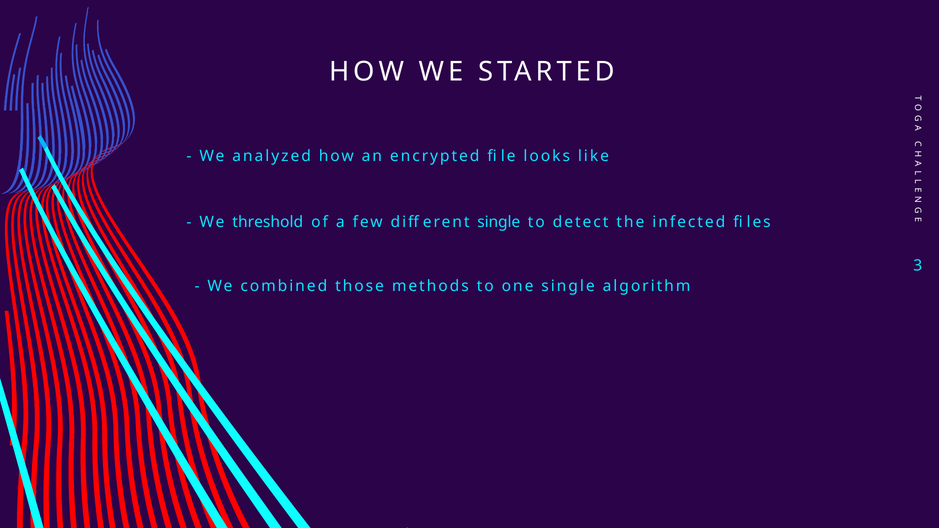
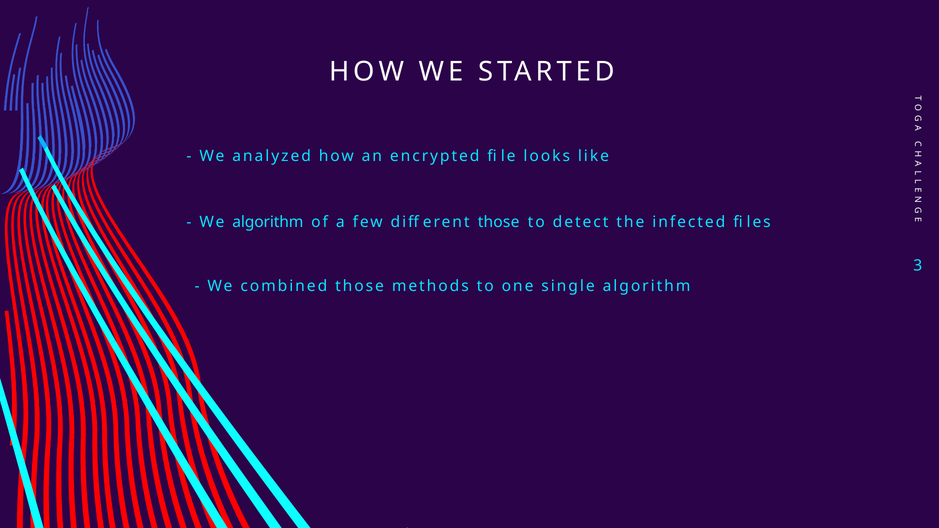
We threshold: threshold -> algorithm
single at (499, 222): single -> those
